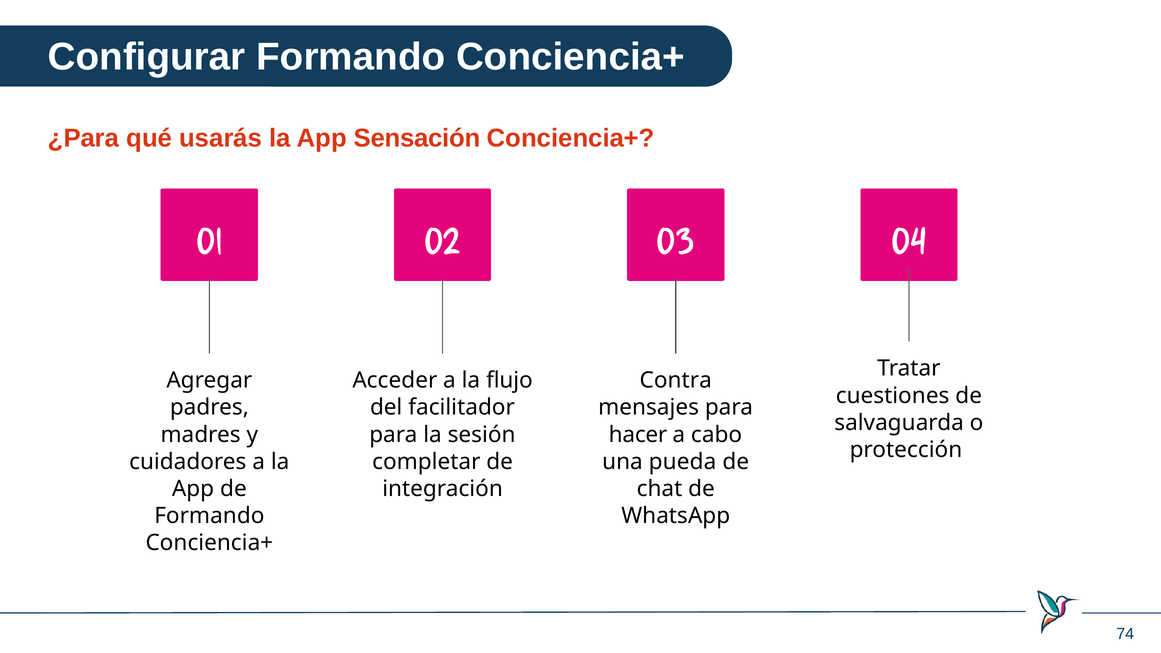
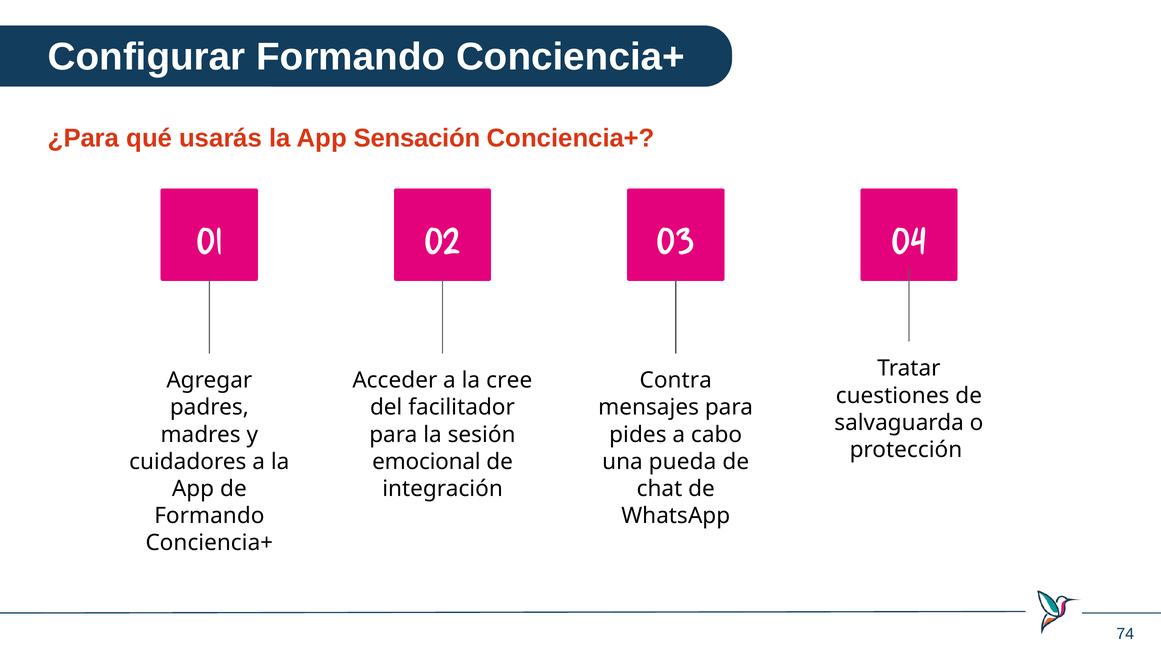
flujo: flujo -> cree
hacer: hacer -> pides
completar: completar -> emocional
